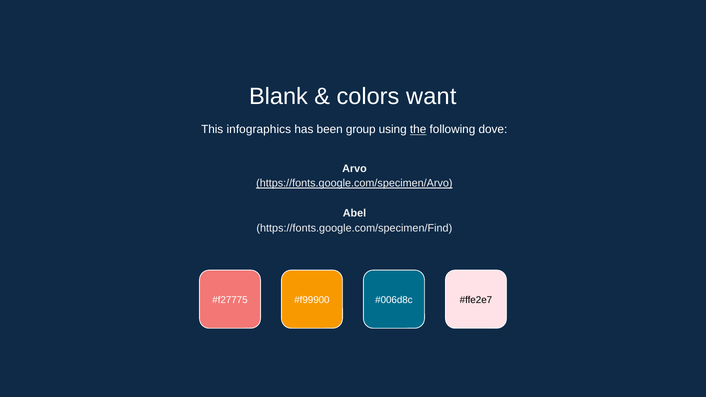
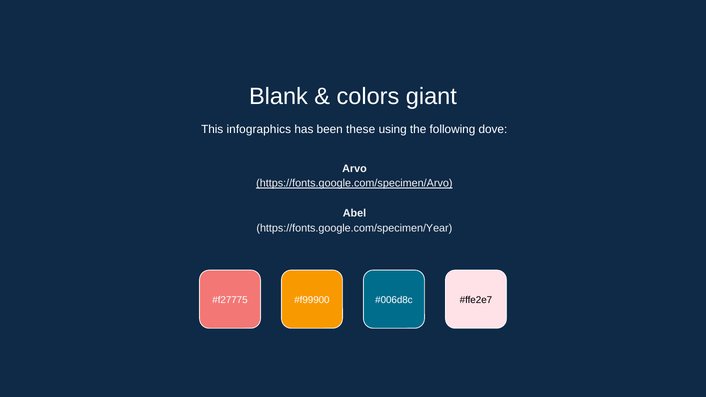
want: want -> giant
group: group -> these
the underline: present -> none
https://fonts.google.com/specimen/Find: https://fonts.google.com/specimen/Find -> https://fonts.google.com/specimen/Year
